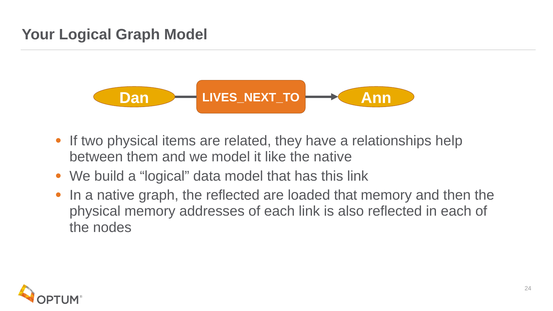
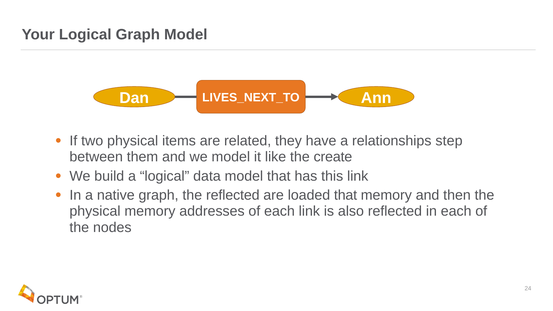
help: help -> step
the native: native -> create
